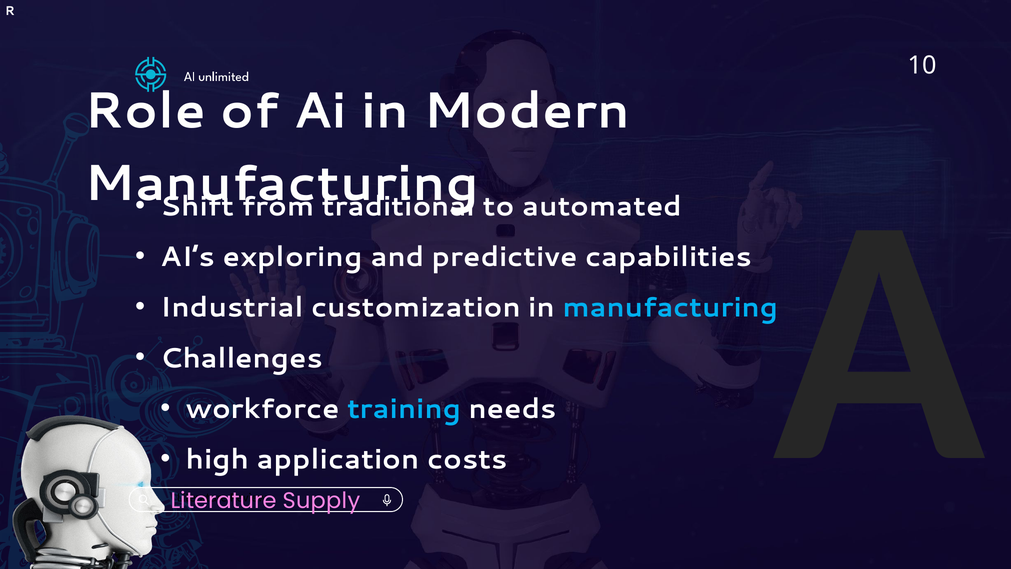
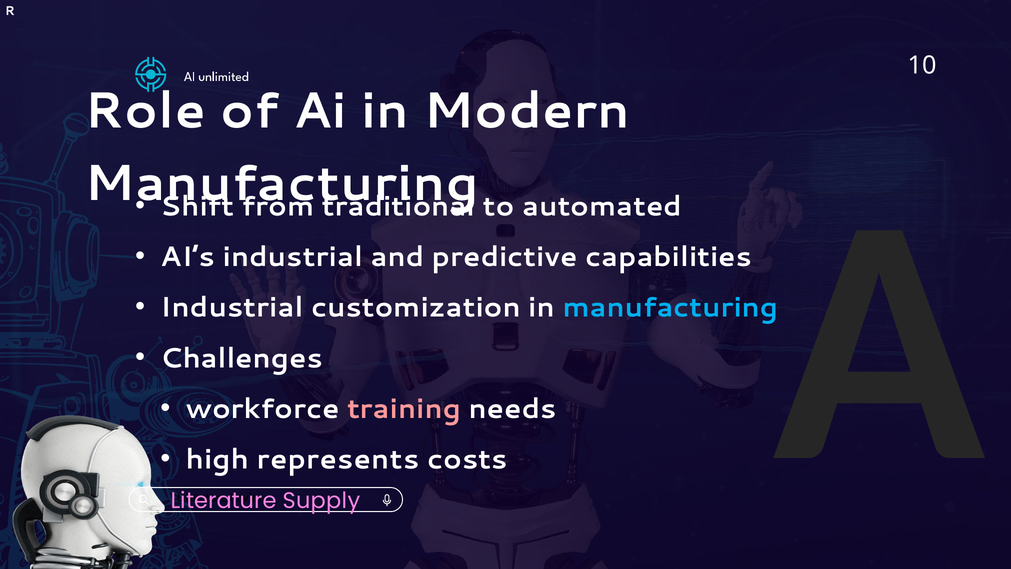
AI’s exploring: exploring -> industrial
training colour: light blue -> pink
application: application -> represents
